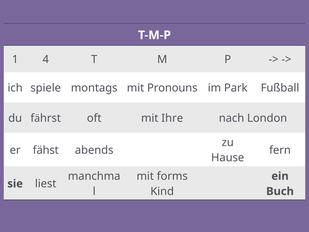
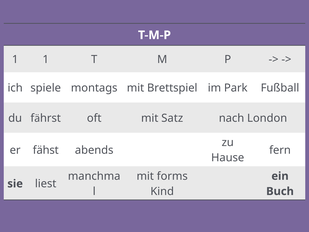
1 4: 4 -> 1
Pronouns: Pronouns -> Brettspiel
Ihre: Ihre -> Satz
